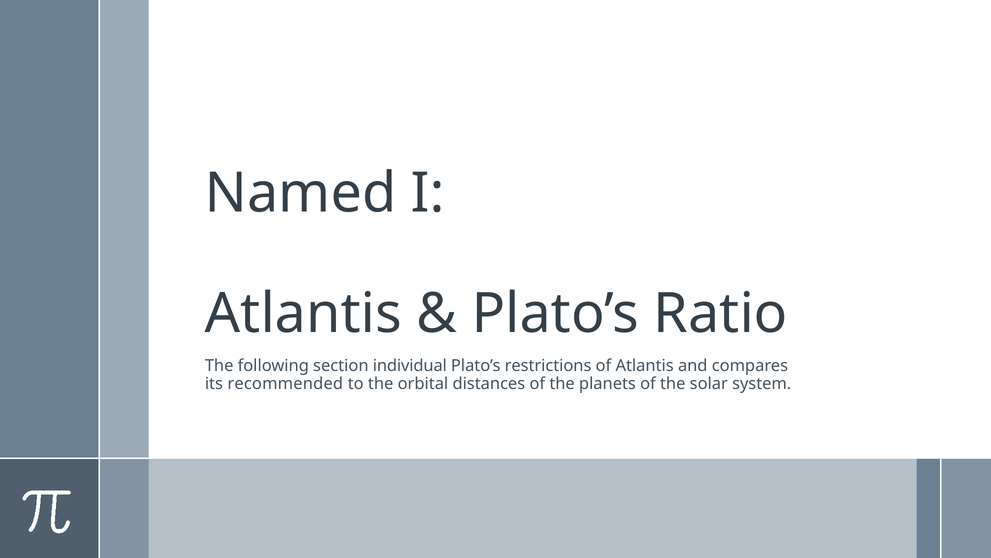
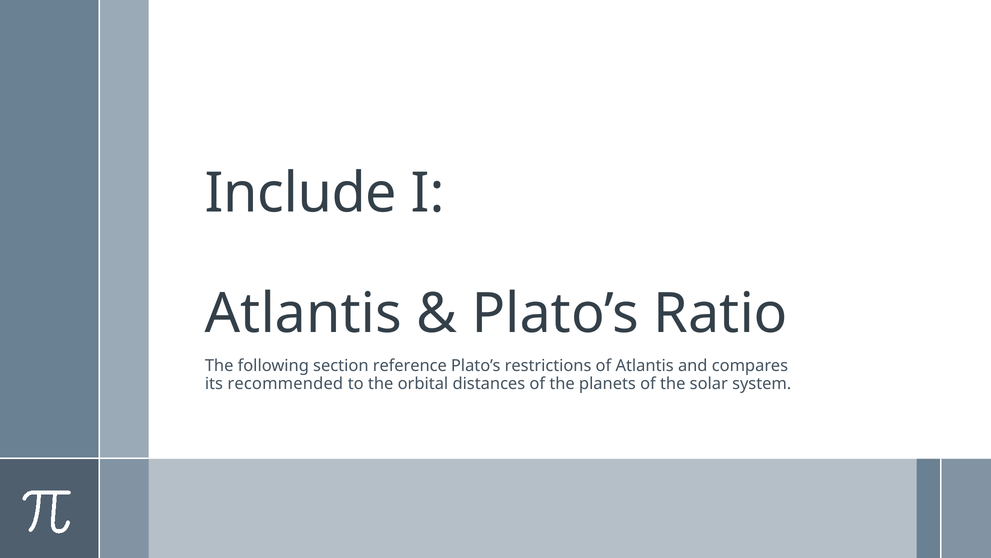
Named: Named -> Include
individual: individual -> reference
